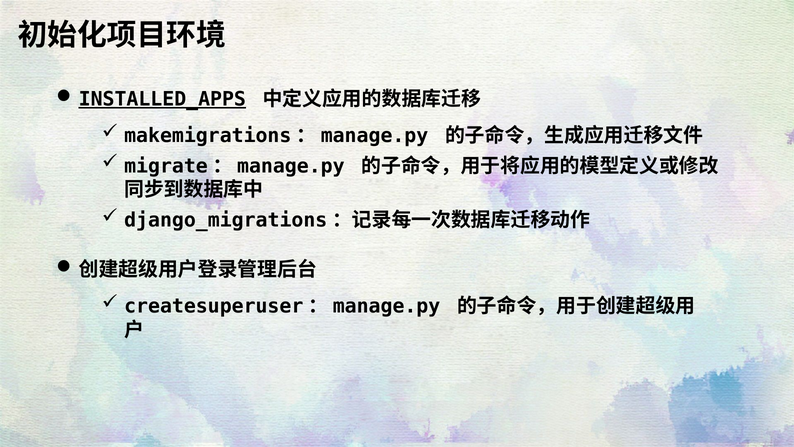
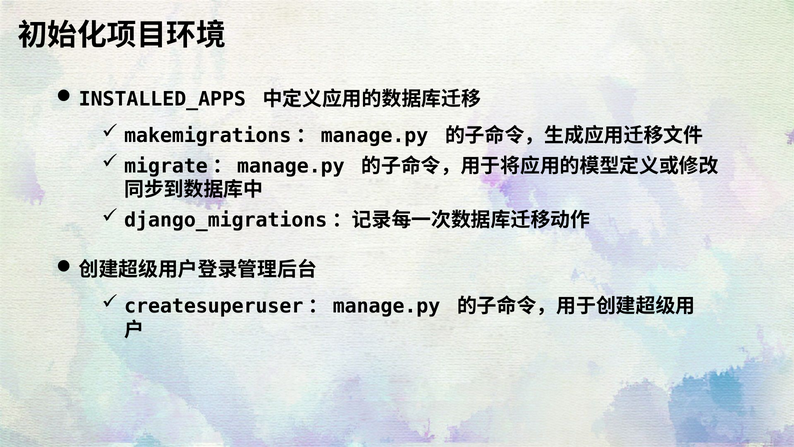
INSTALLED_APPS underline: present -> none
